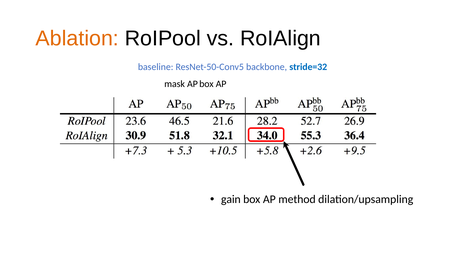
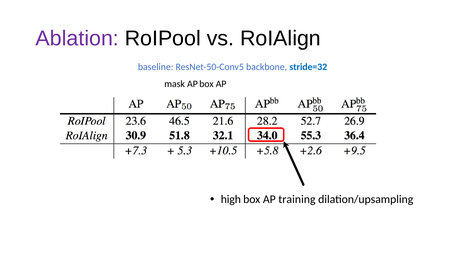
Ablation colour: orange -> purple
gain: gain -> high
method: method -> training
